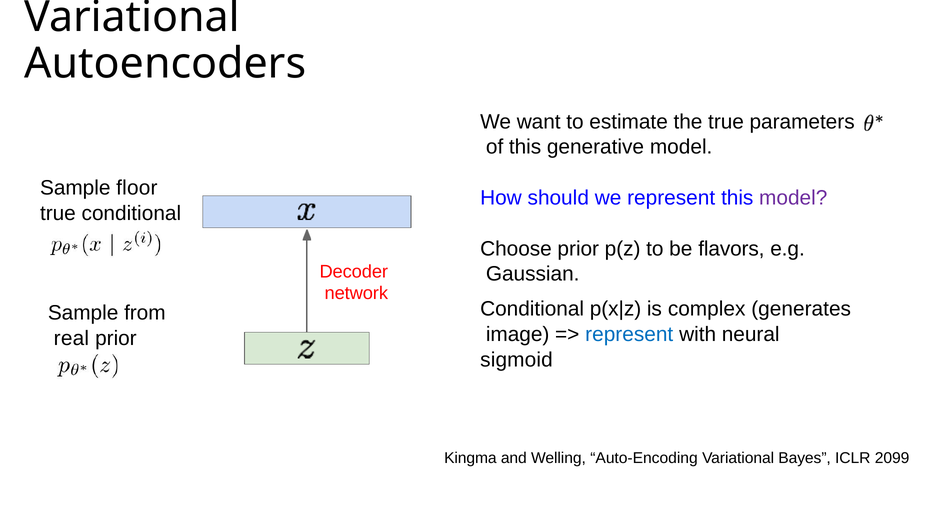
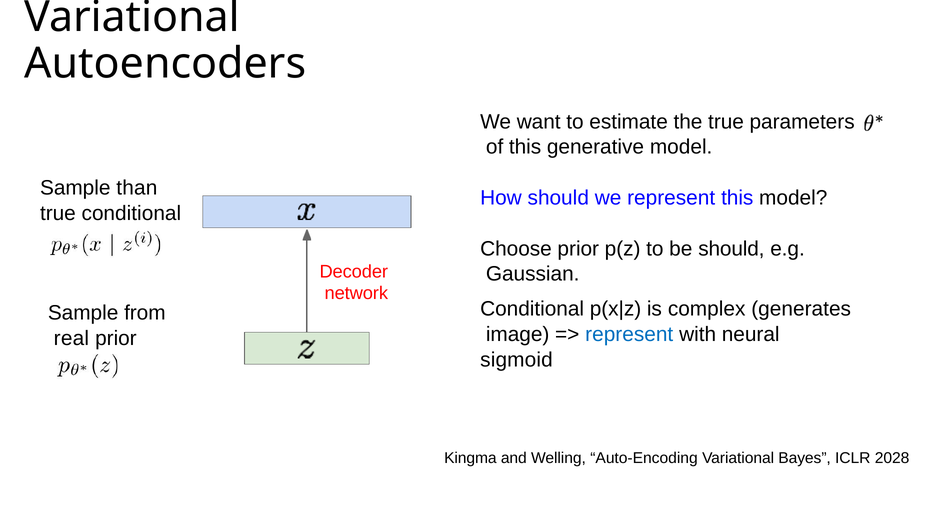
floor: floor -> than
model at (793, 198) colour: purple -> black
be flavors: flavors -> should
2099: 2099 -> 2028
